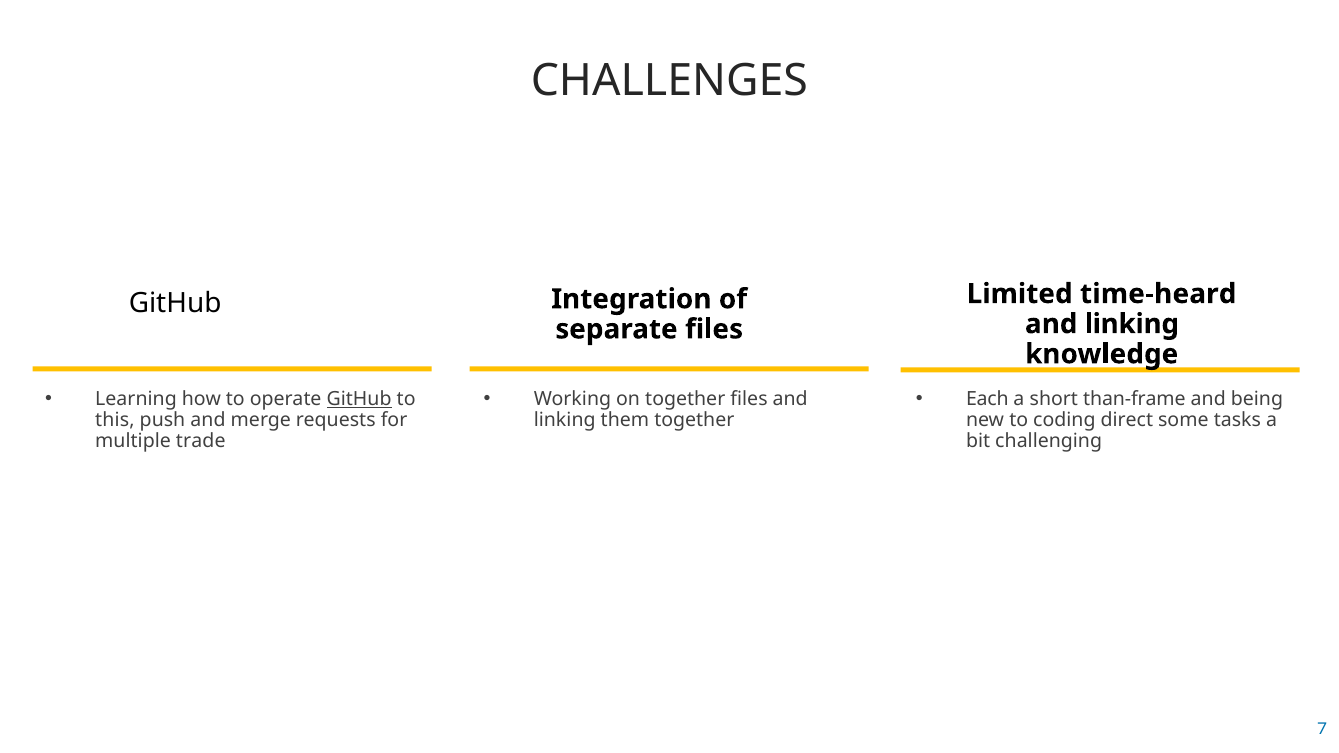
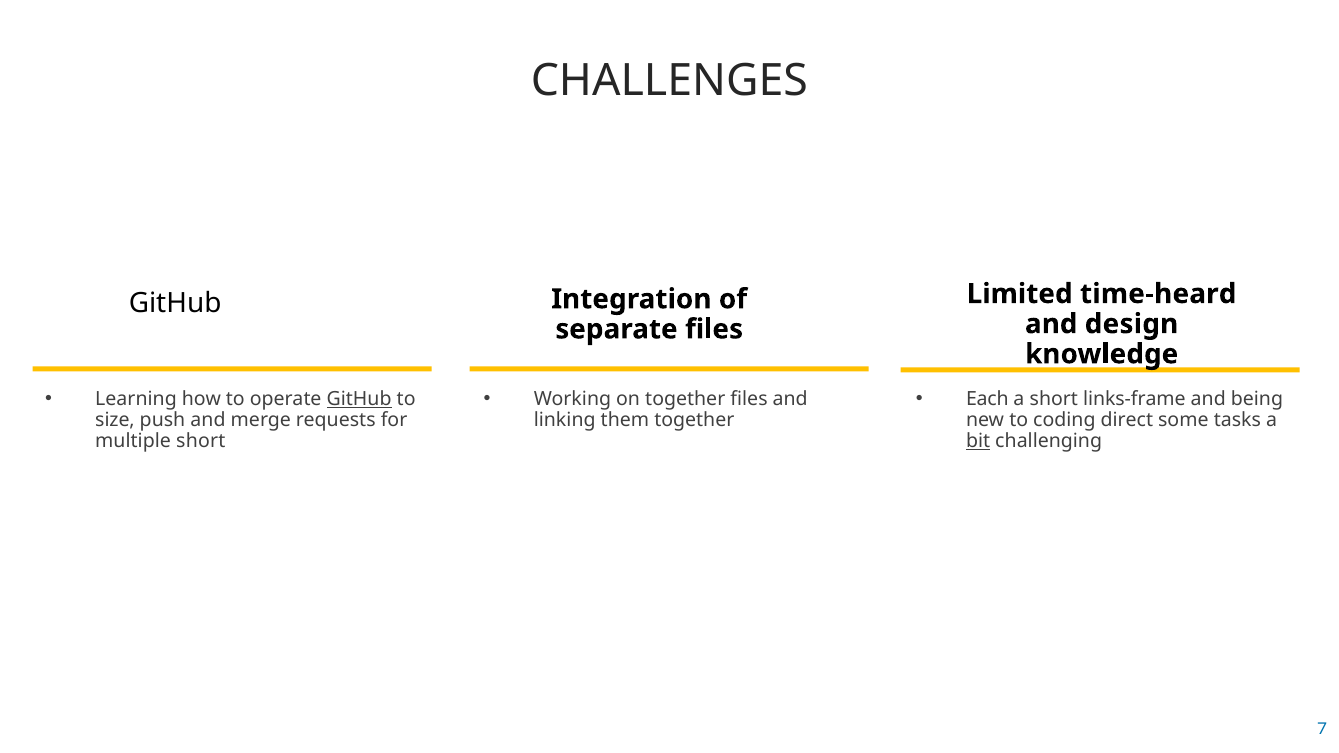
linking at (1132, 324): linking -> design
than-frame: than-frame -> links-frame
this: this -> size
multiple trade: trade -> short
bit underline: none -> present
